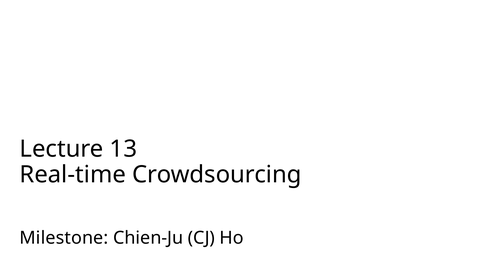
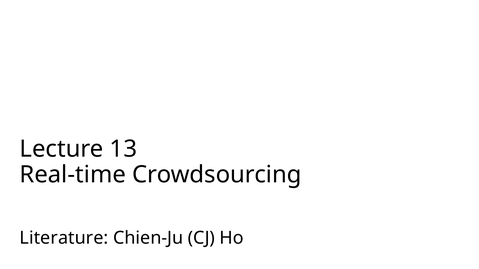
Milestone: Milestone -> Literature
